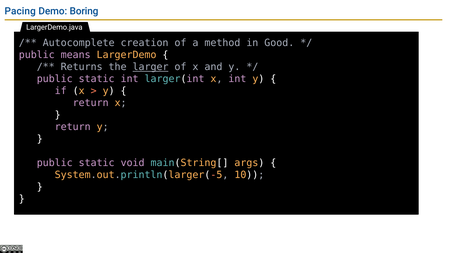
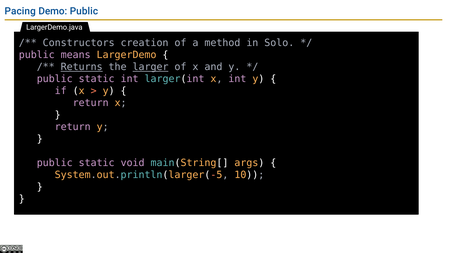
Demo Boring: Boring -> Public
Autocomplete: Autocomplete -> Constructors
Good: Good -> Solo
Returns underline: none -> present
